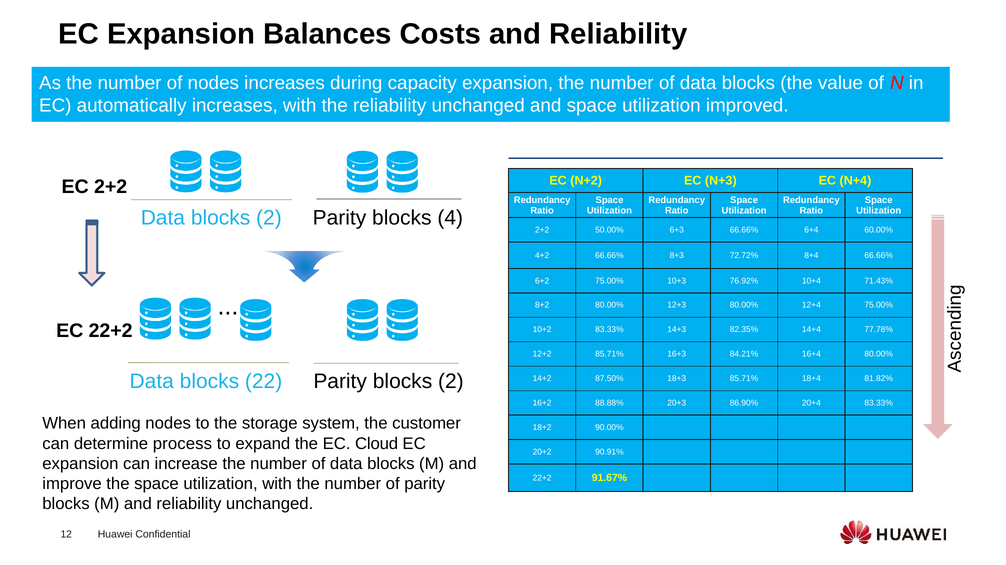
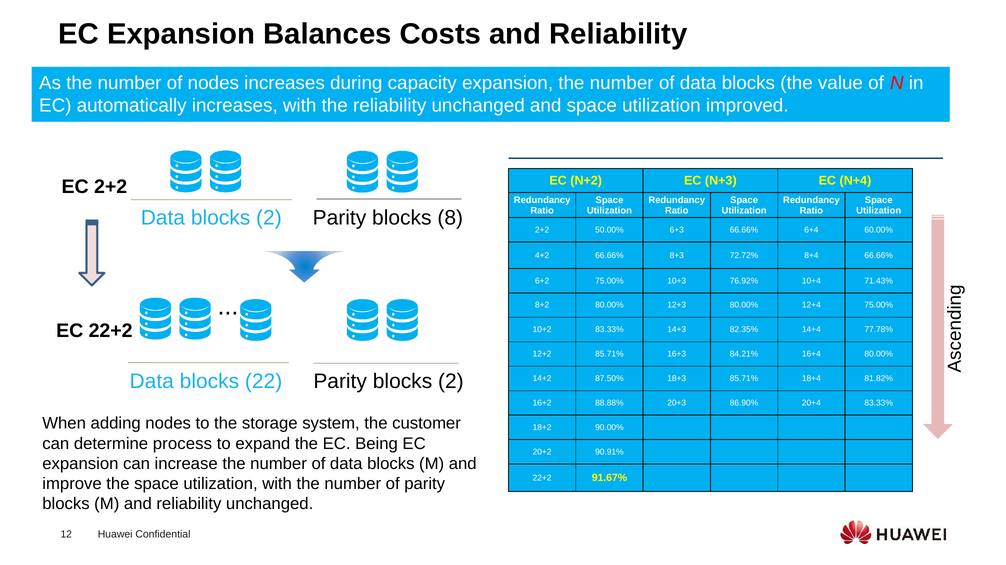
4: 4 -> 8
Cloud: Cloud -> Being
